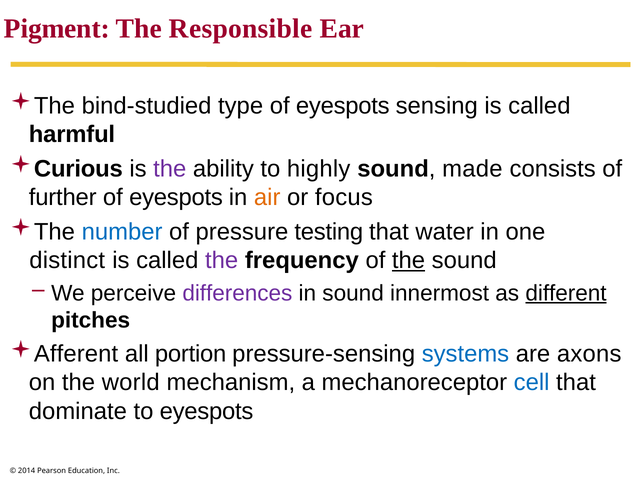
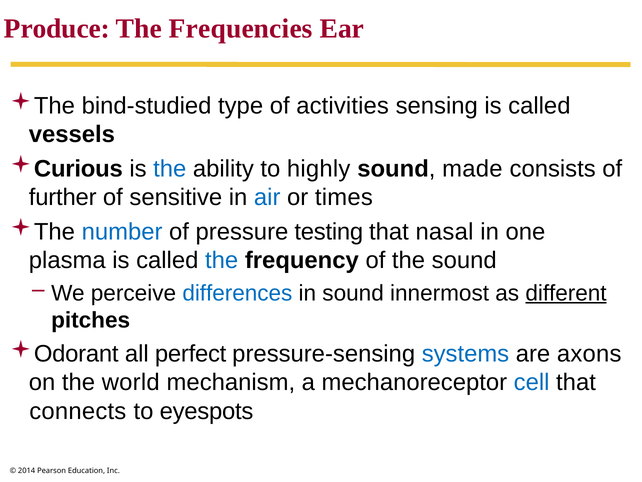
Pigment: Pigment -> Produce
Responsible: Responsible -> Frequencies
type of eyespots: eyespots -> activities
harmful: harmful -> vessels
the at (170, 169) colour: purple -> blue
eyespots at (176, 197): eyespots -> sensitive
air colour: orange -> blue
focus: focus -> times
water: water -> nasal
distinct: distinct -> plasma
the at (222, 260) colour: purple -> blue
the at (409, 260) underline: present -> none
differences colour: purple -> blue
Afferent: Afferent -> Odorant
portion: portion -> perfect
dominate: dominate -> connects
